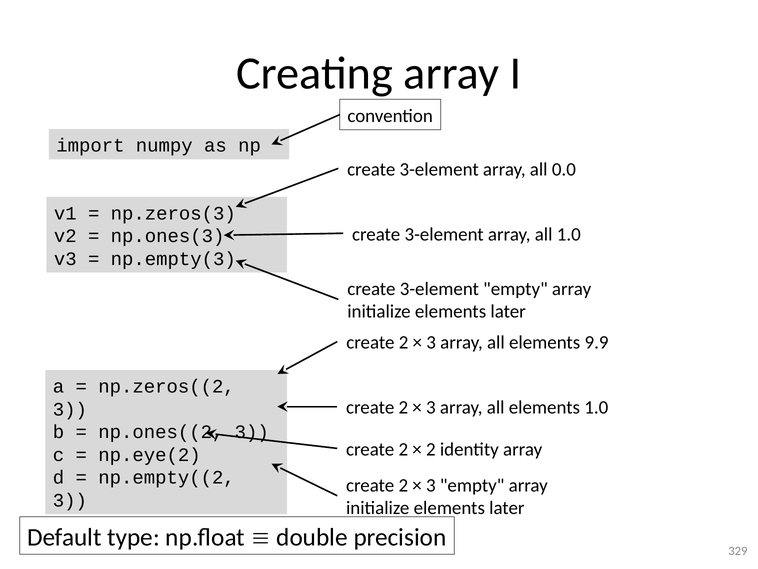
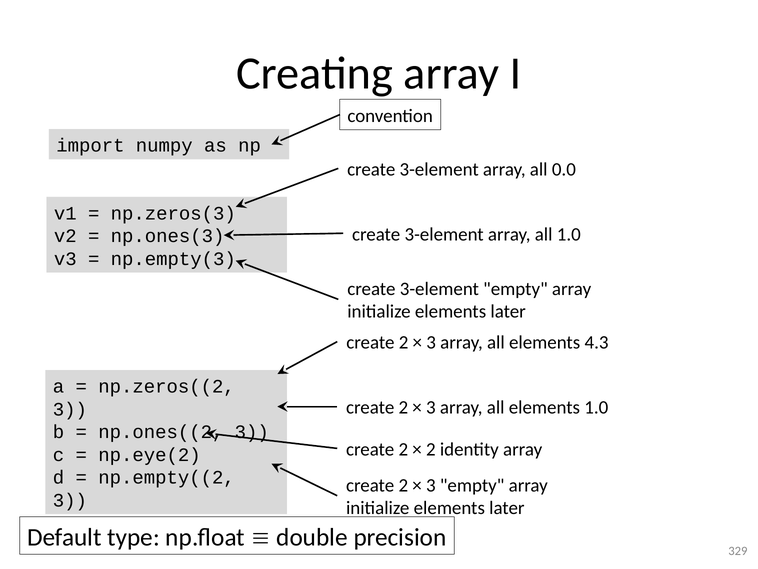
9.9: 9.9 -> 4.3
